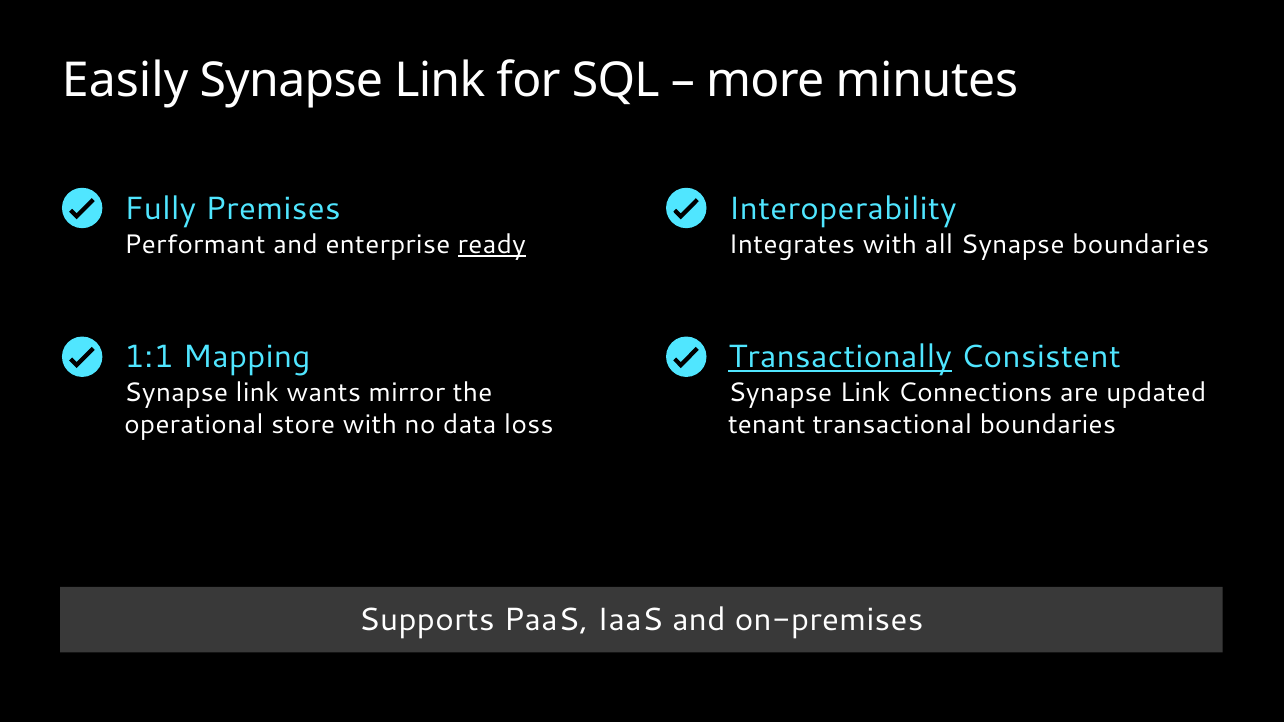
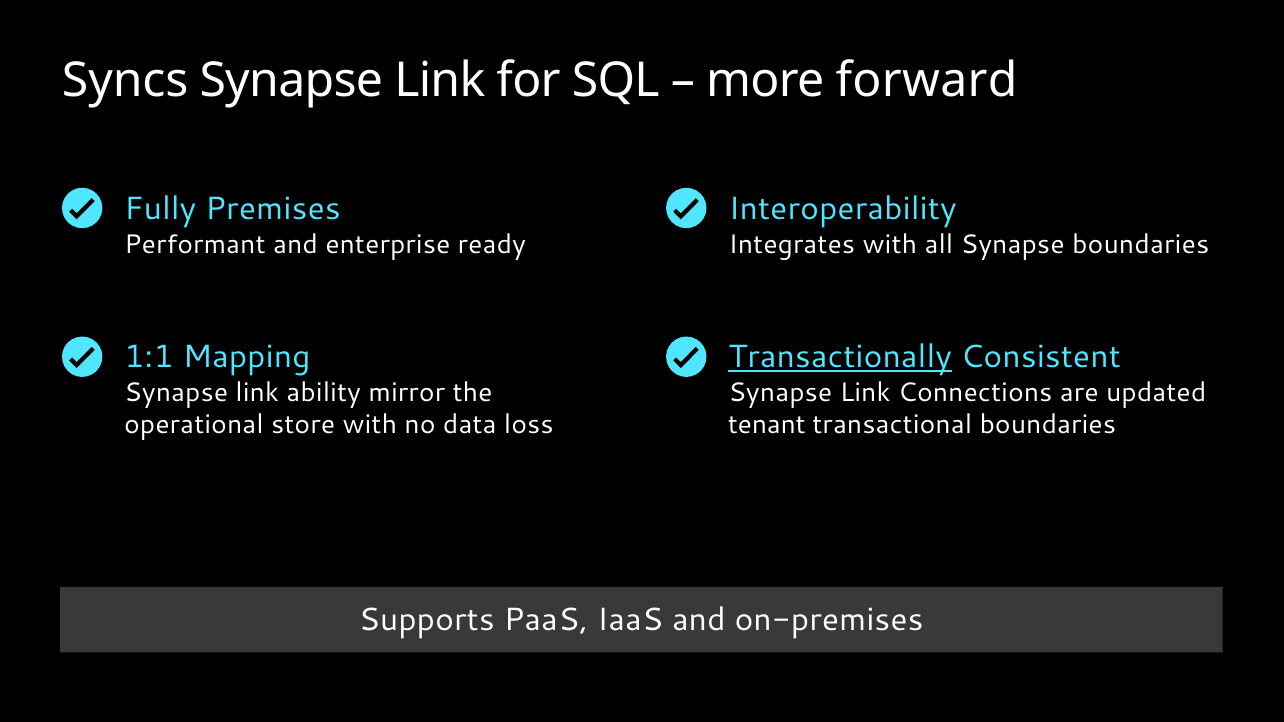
Easily: Easily -> Syncs
minutes: minutes -> forward
ready underline: present -> none
wants: wants -> ability
